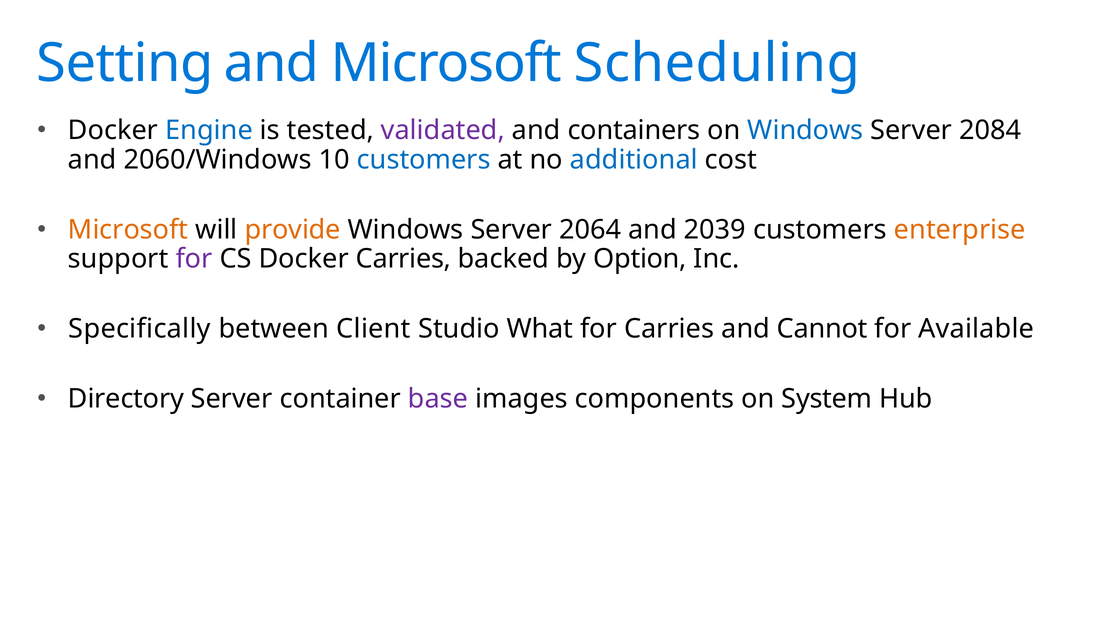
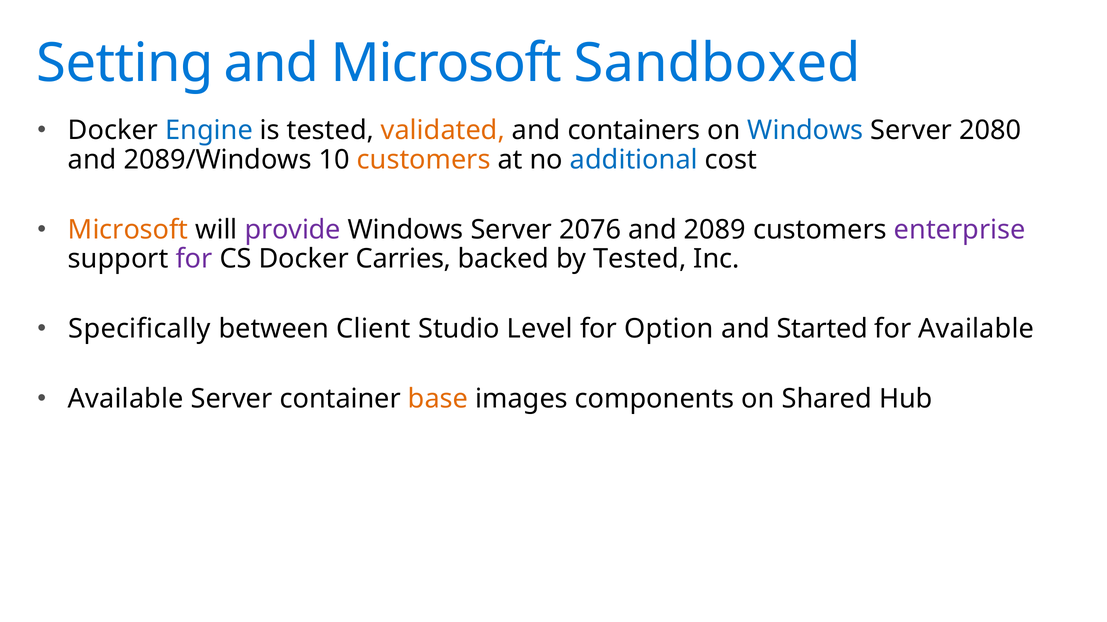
Scheduling: Scheduling -> Sandboxed
validated colour: purple -> orange
2084: 2084 -> 2080
2060/Windows: 2060/Windows -> 2089/Windows
customers at (424, 160) colour: blue -> orange
provide colour: orange -> purple
2064: 2064 -> 2076
2039: 2039 -> 2089
enterprise colour: orange -> purple
by Option: Option -> Tested
What: What -> Level
for Carries: Carries -> Option
Cannot: Cannot -> Started
Directory at (126, 399): Directory -> Available
base colour: purple -> orange
System: System -> Shared
